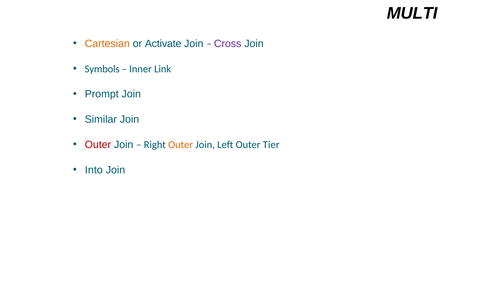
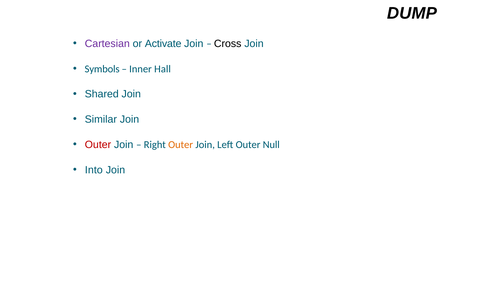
MULTI: MULTI -> DUMP
Cartesian colour: orange -> purple
Cross colour: purple -> black
Link: Link -> Hall
Prompt: Prompt -> Shared
Tier: Tier -> Null
